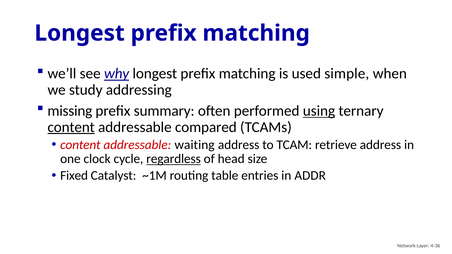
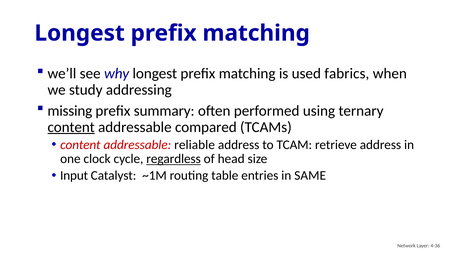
why underline: present -> none
simple: simple -> fabrics
using underline: present -> none
waiting: waiting -> reliable
Fixed: Fixed -> Input
ADDR: ADDR -> SAME
